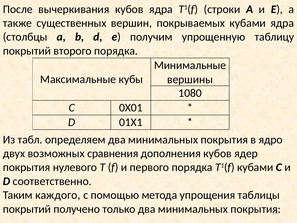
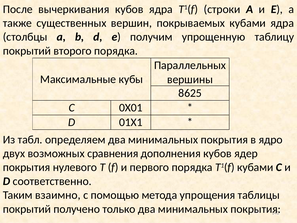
Минимальные: Минимальные -> Параллельных
1080: 1080 -> 8625
каждого: каждого -> взаимно
